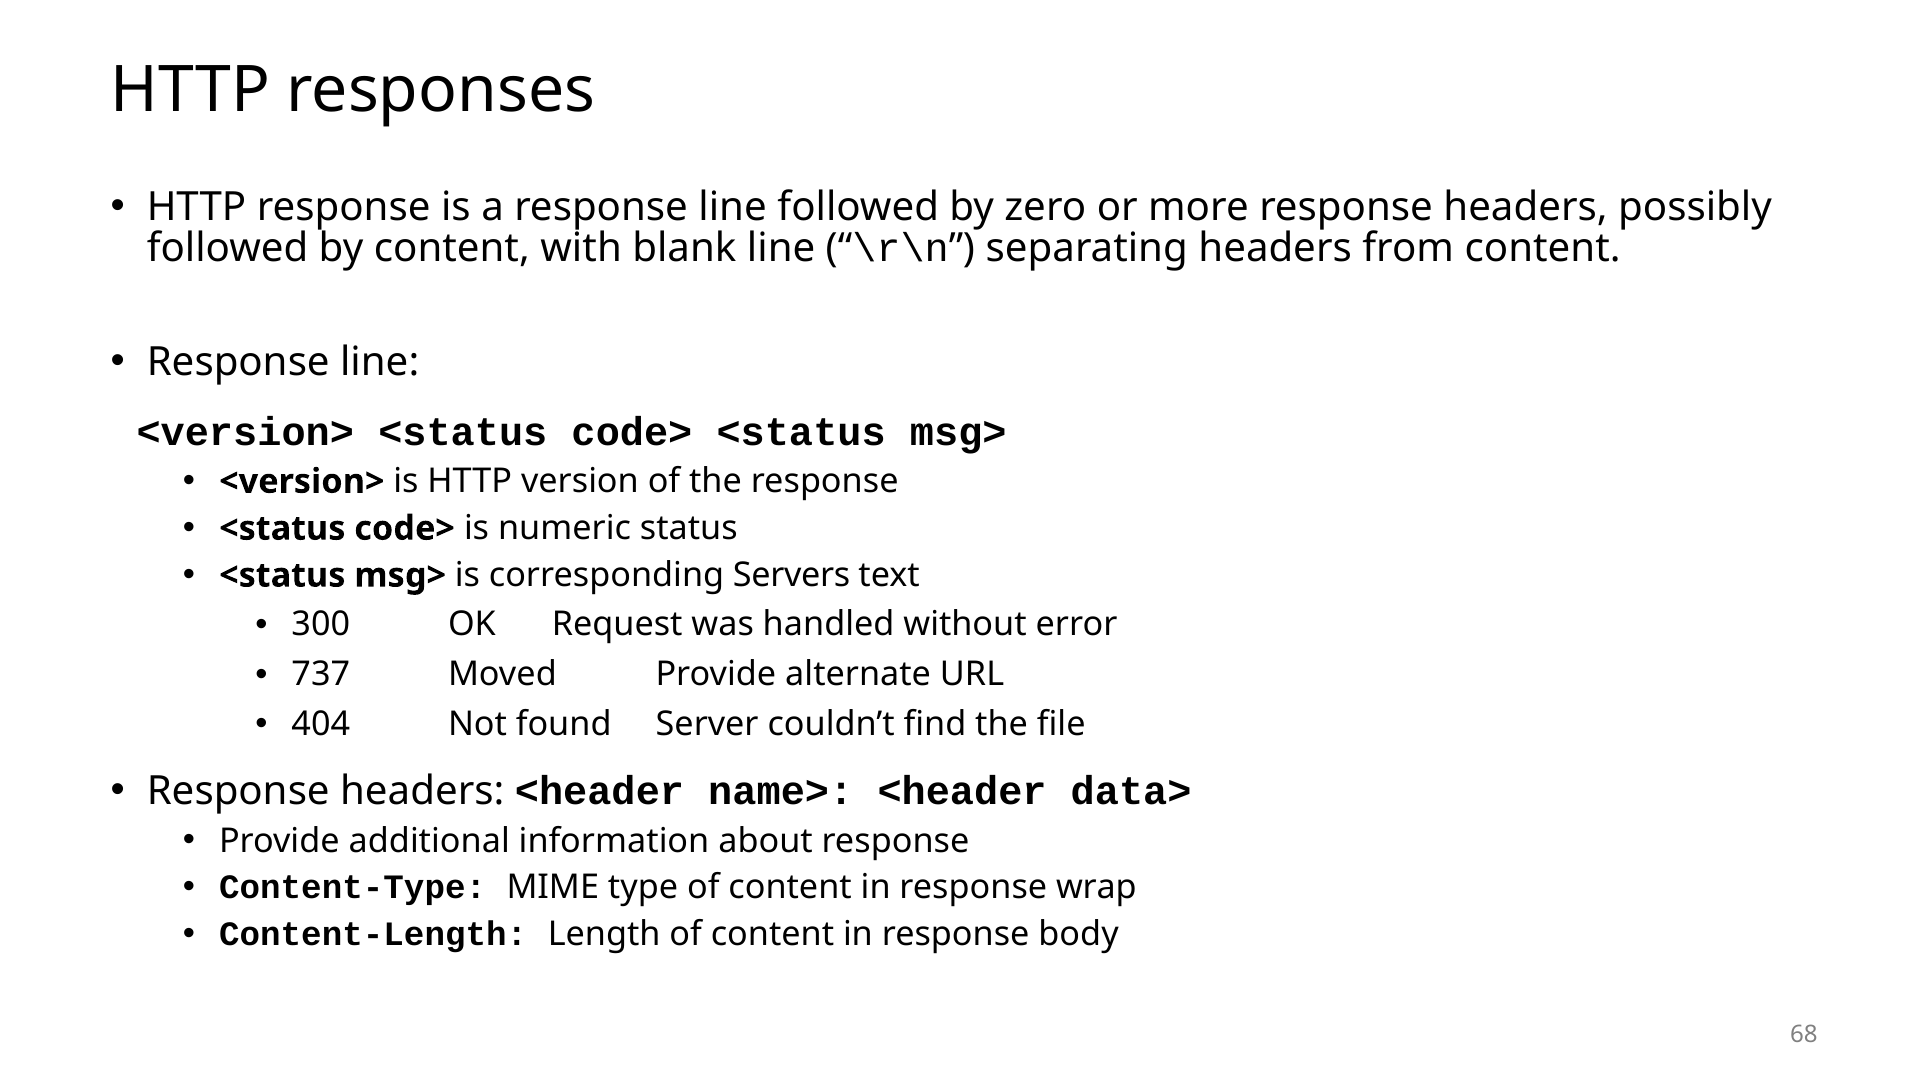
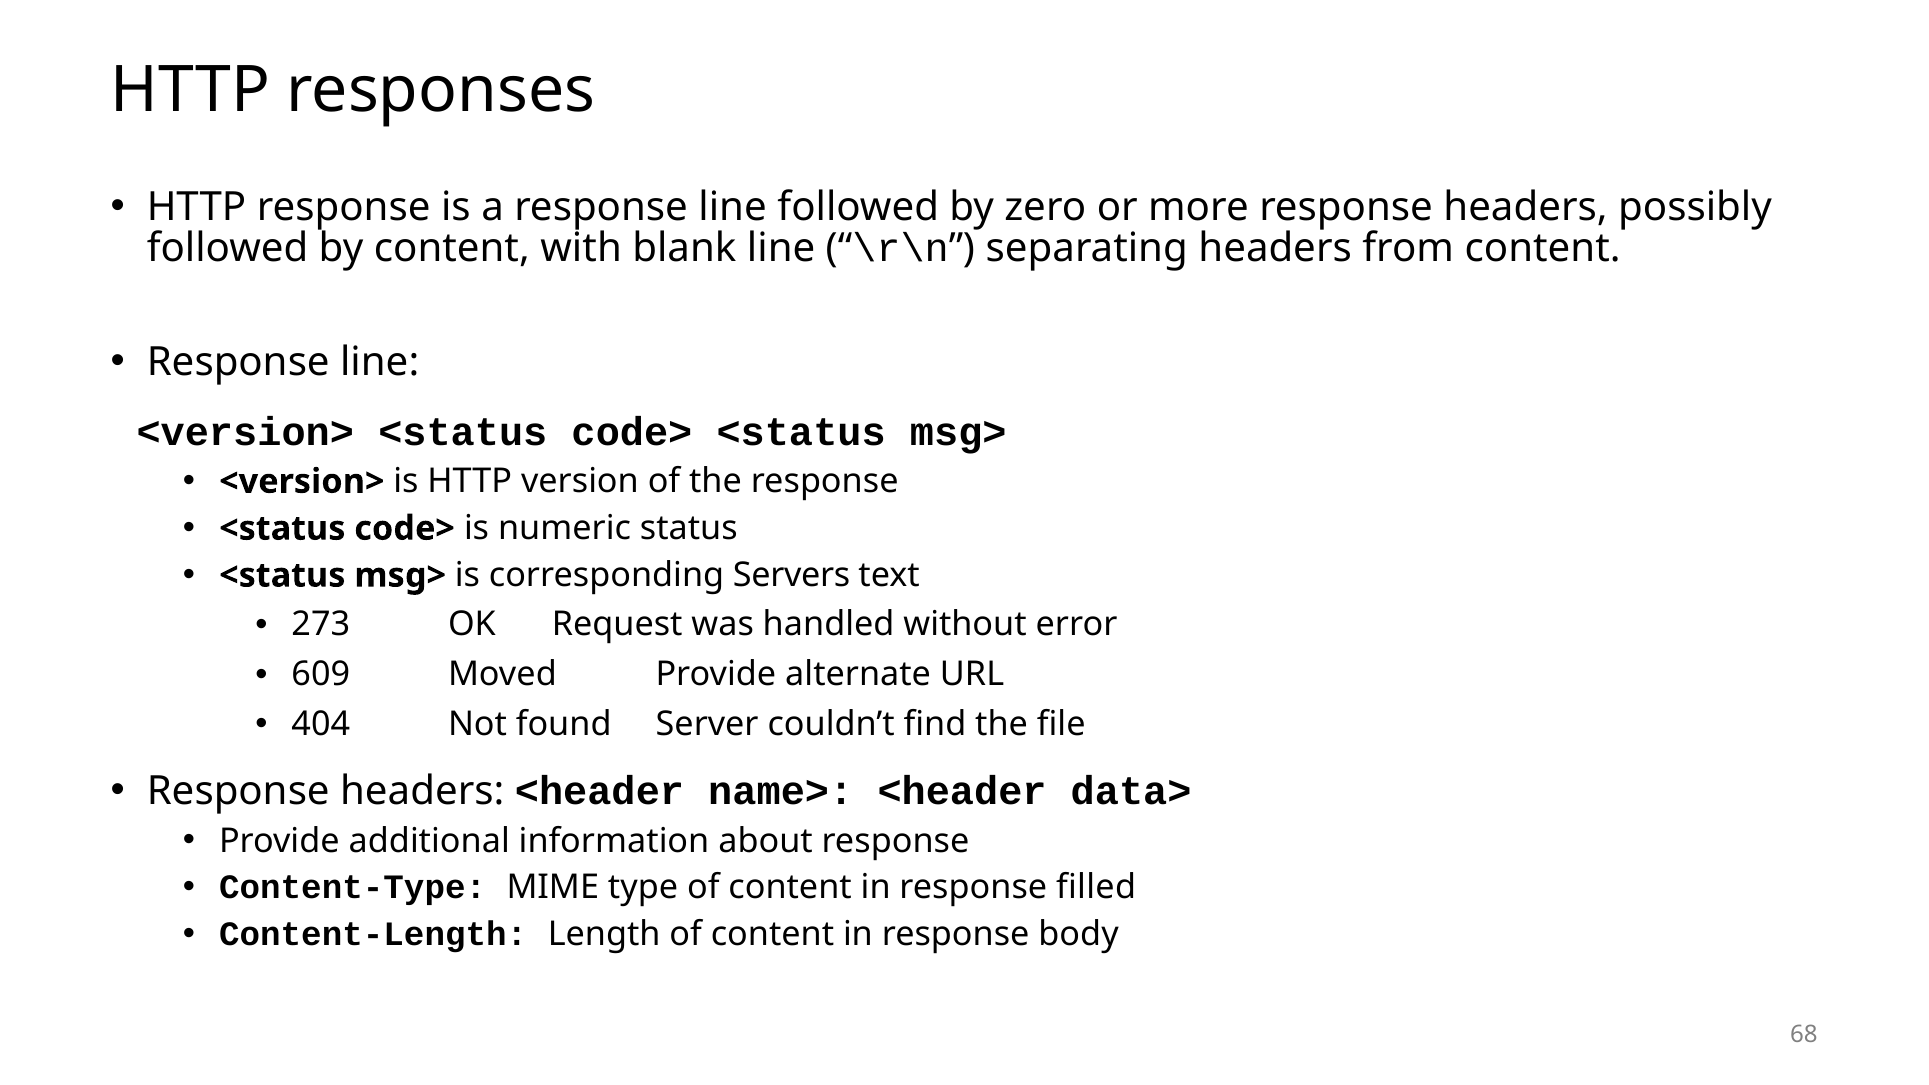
300: 300 -> 273
737: 737 -> 609
wrap: wrap -> filled
